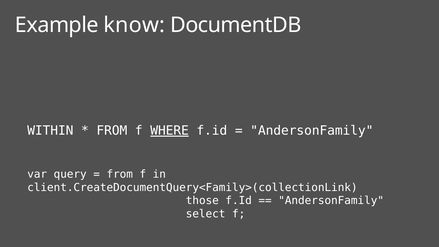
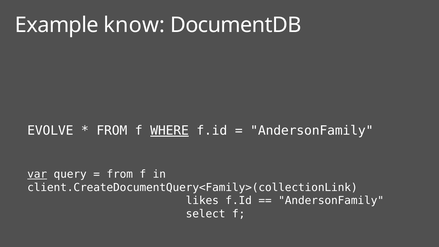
WITHIN: WITHIN -> EVOLVE
var underline: none -> present
those: those -> likes
